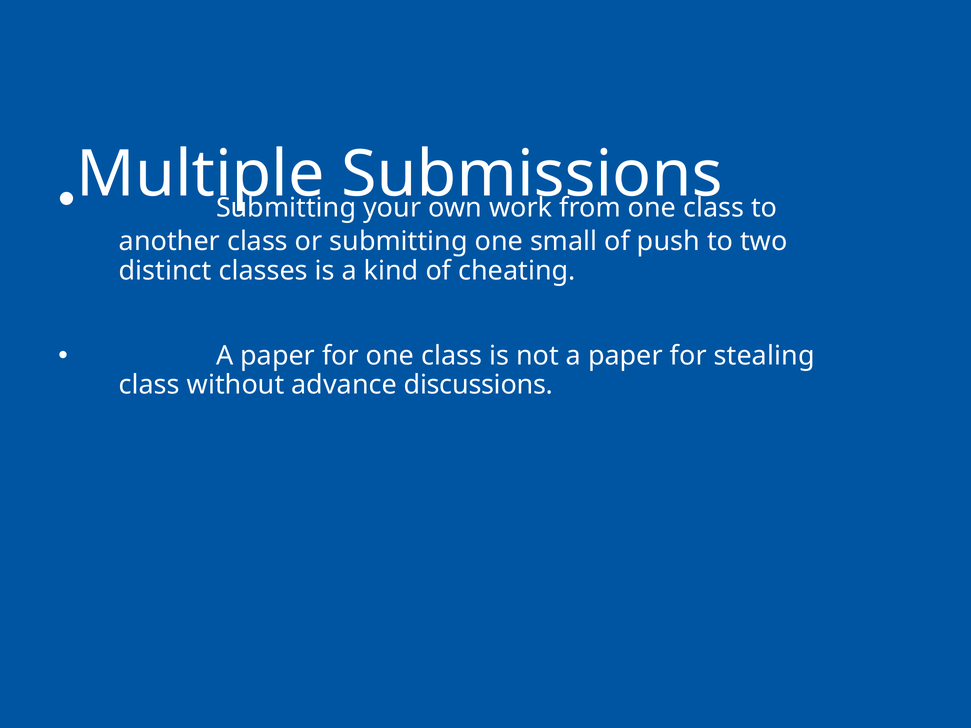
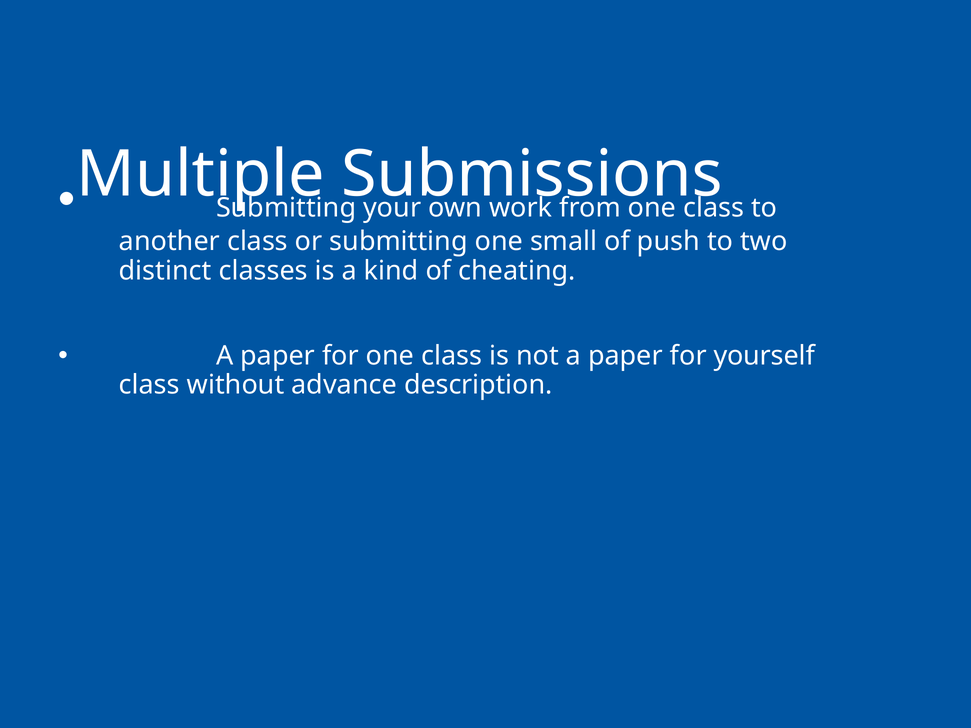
stealing: stealing -> yourself
discussions: discussions -> description
